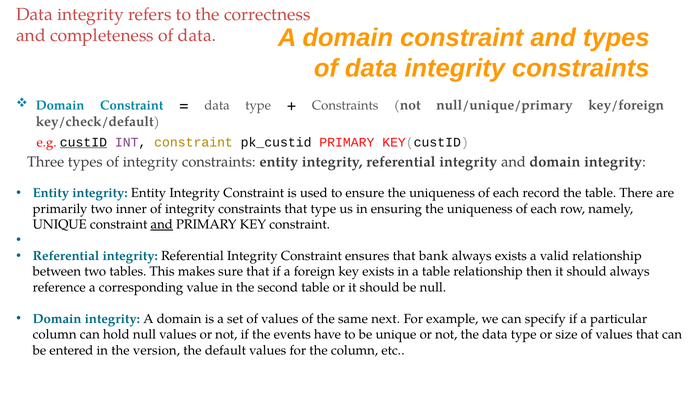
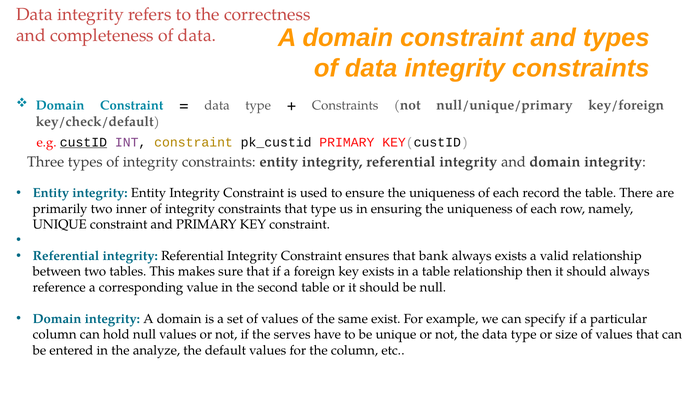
and at (162, 225) underline: present -> none
next: next -> exist
events: events -> serves
version: version -> analyze
